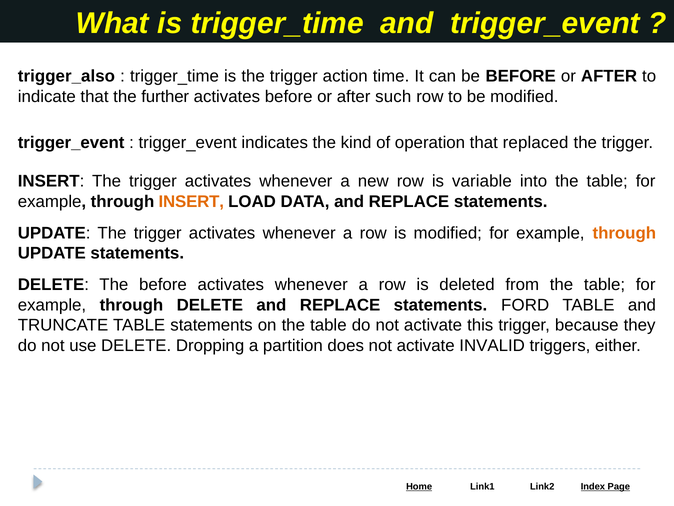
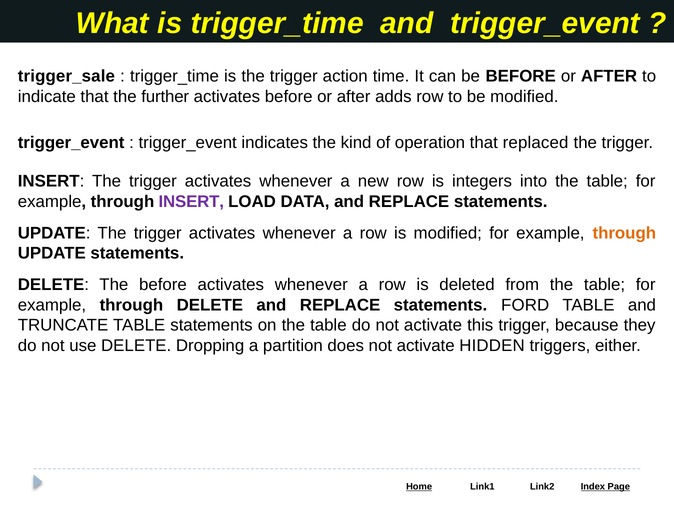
trigger_also: trigger_also -> trigger_sale
such: such -> adds
variable: variable -> integers
INSERT at (191, 201) colour: orange -> purple
INVALID: INVALID -> HIDDEN
